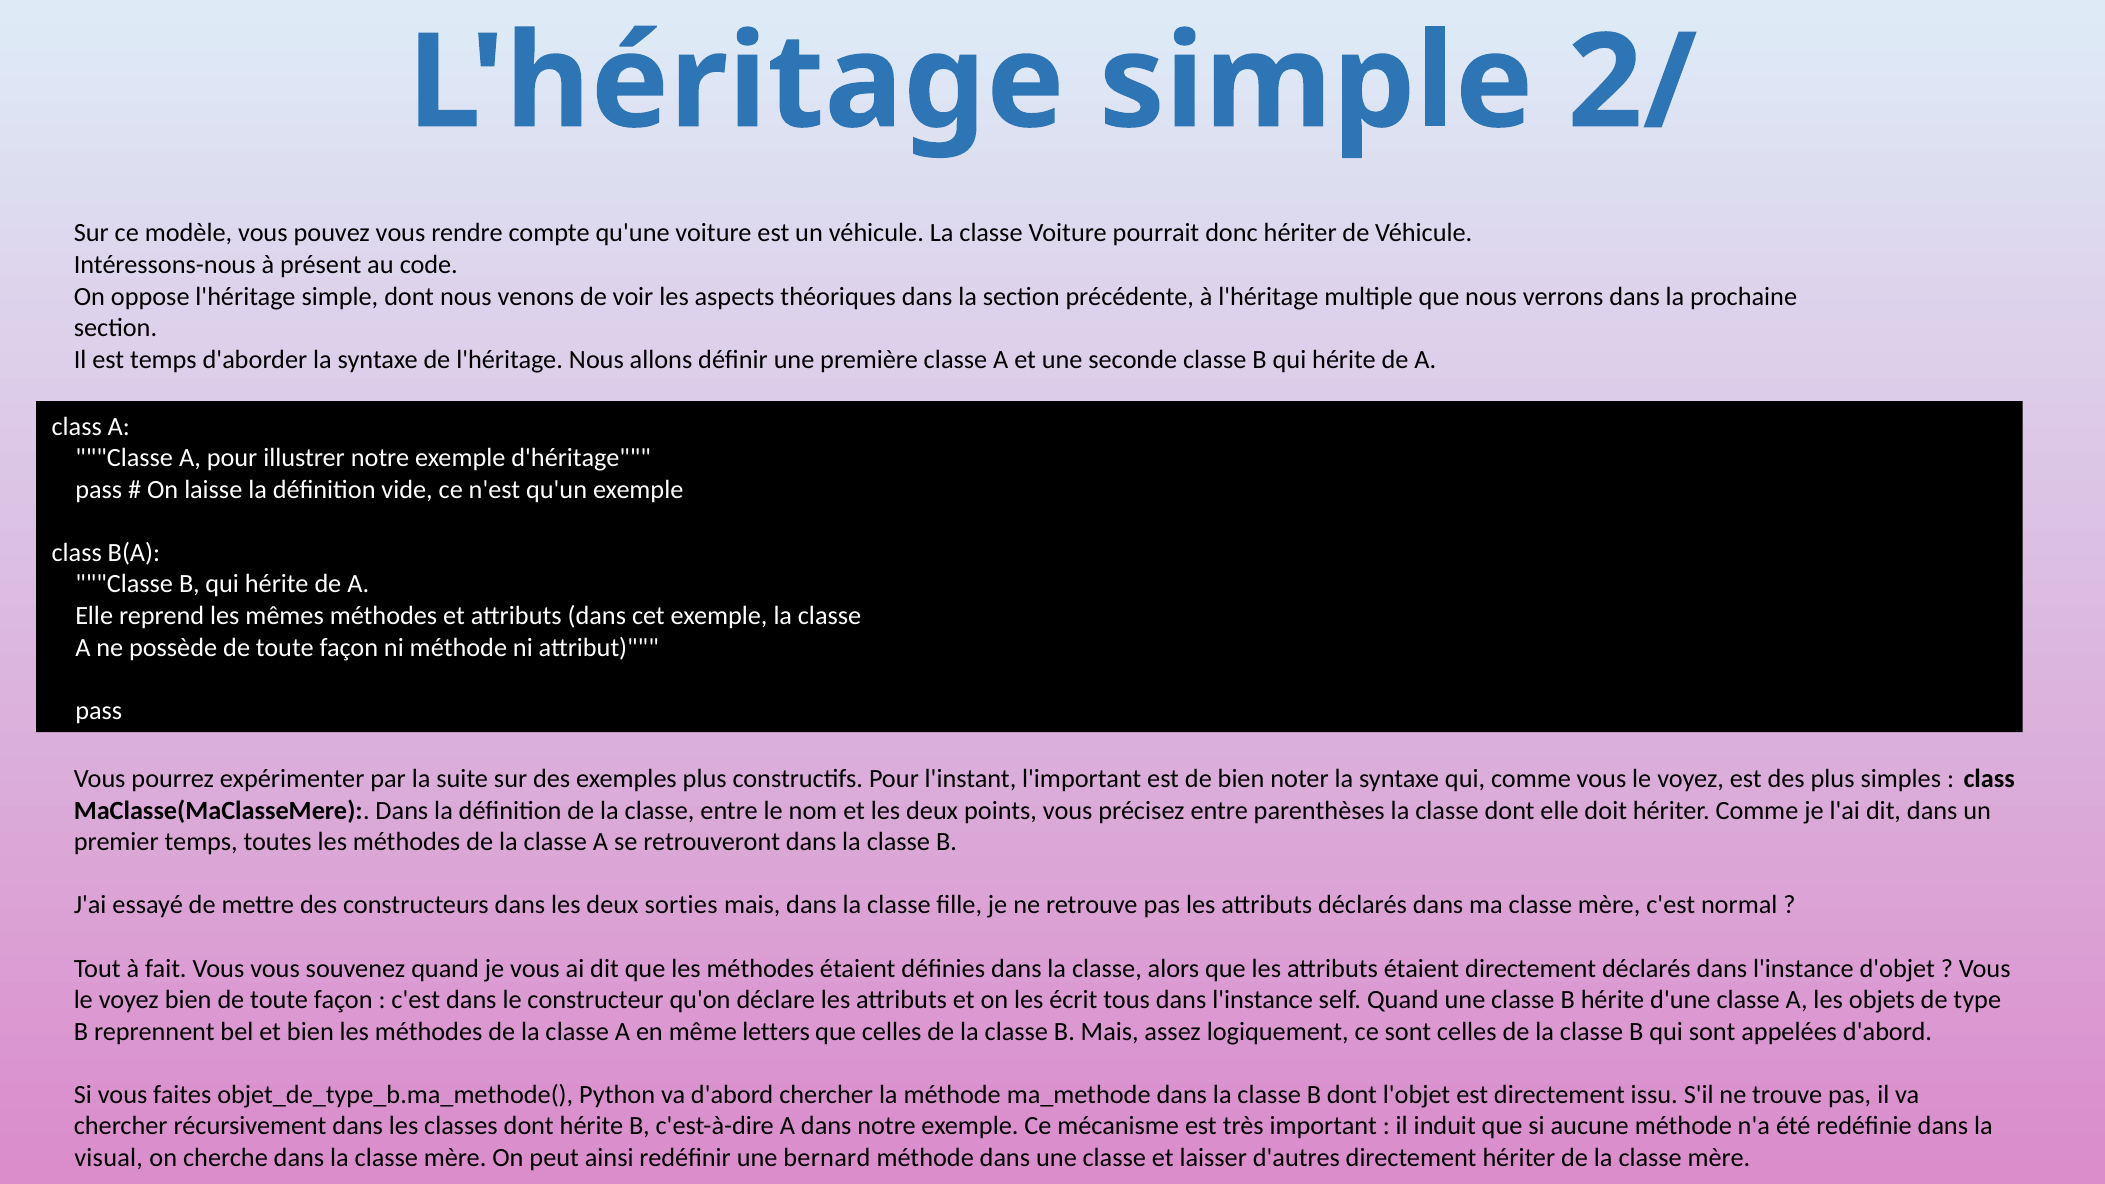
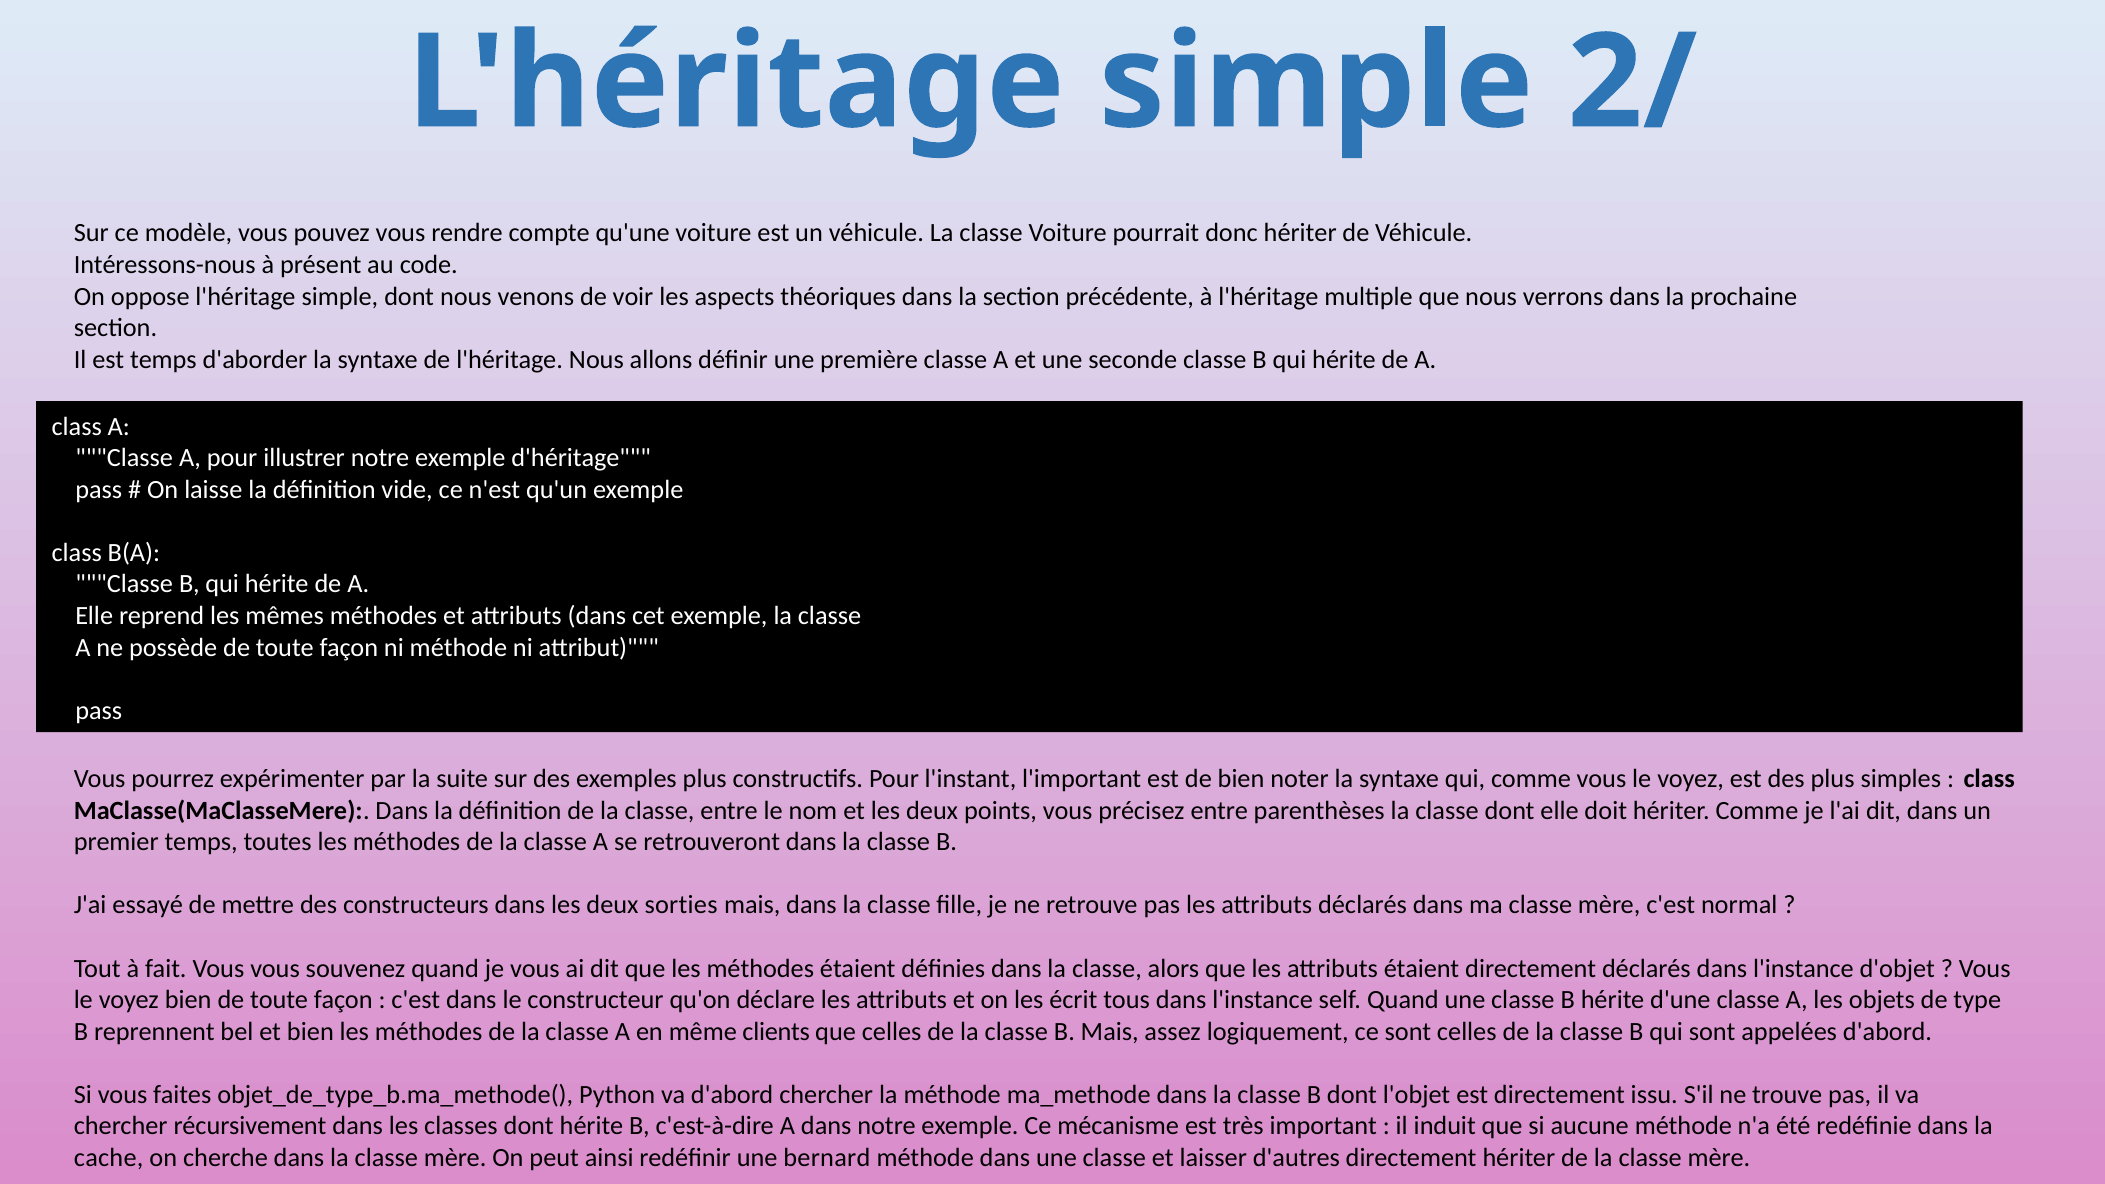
letters: letters -> clients
visual: visual -> cache
